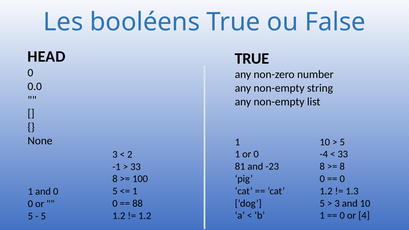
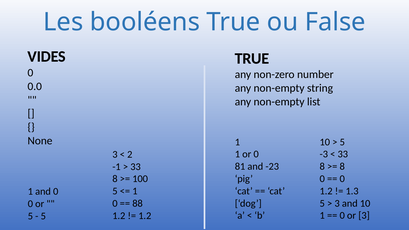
HEAD: HEAD -> VIDES
-4: -4 -> -3
or 4: 4 -> 3
